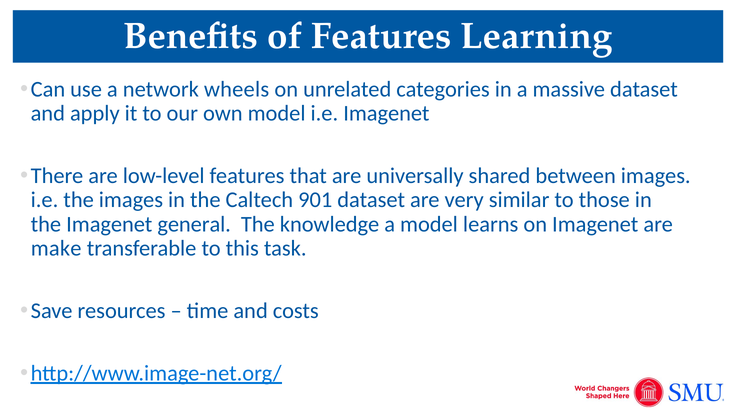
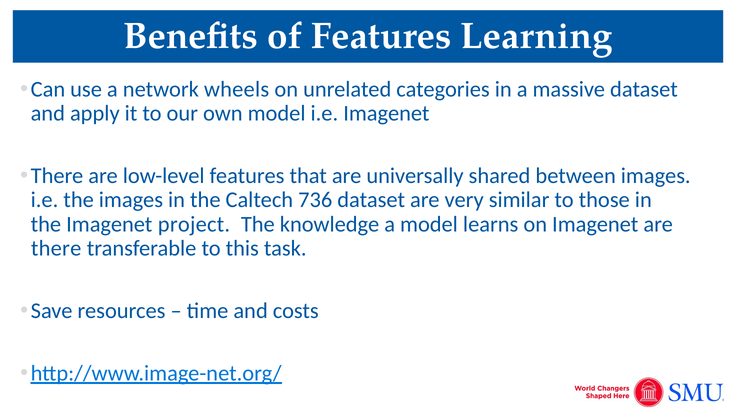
901: 901 -> 736
general: general -> project
make at (56, 249): make -> there
